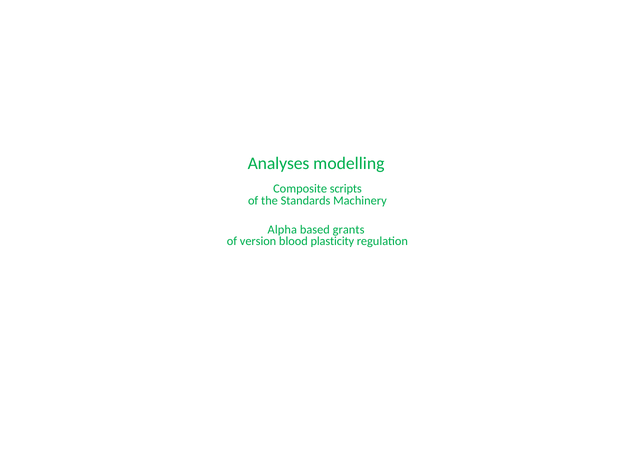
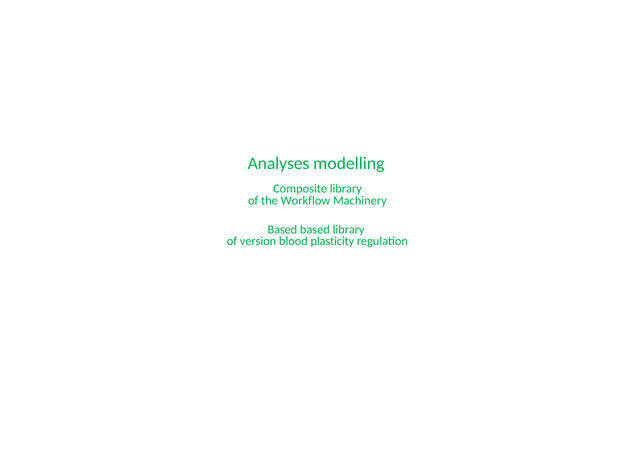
Composite scripts: scripts -> library
Standards: Standards -> Workflow
Alpha at (282, 230): Alpha -> Based
based grants: grants -> library
